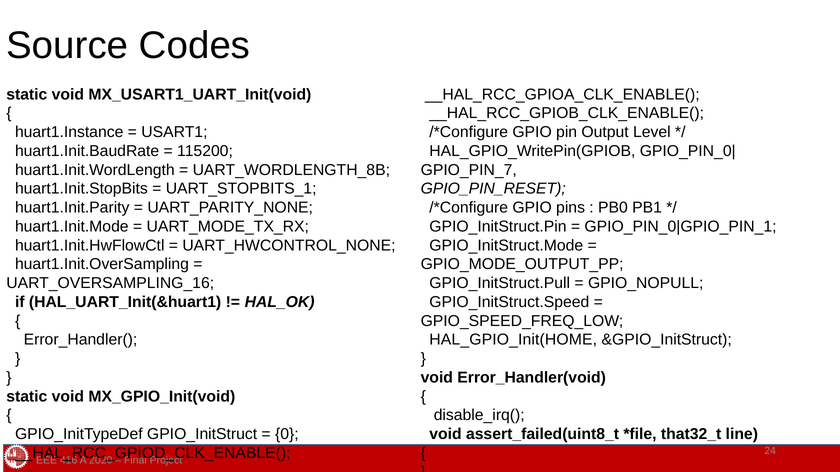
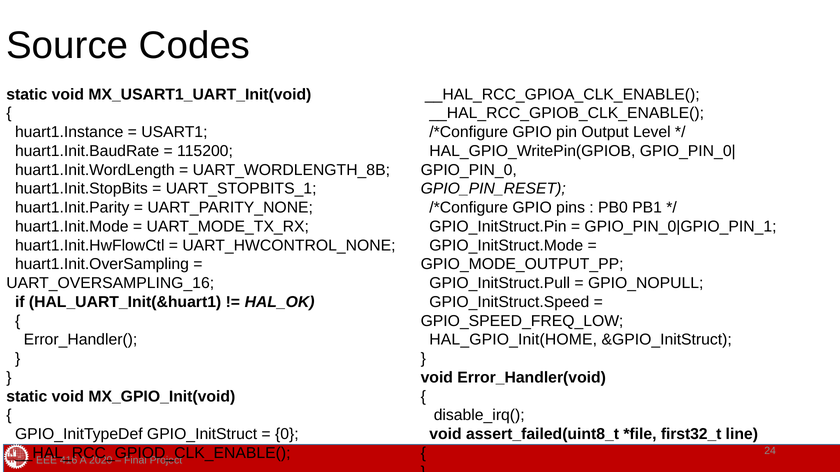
GPIO_PIN_7: GPIO_PIN_7 -> GPIO_PIN_0
that32_t: that32_t -> first32_t
